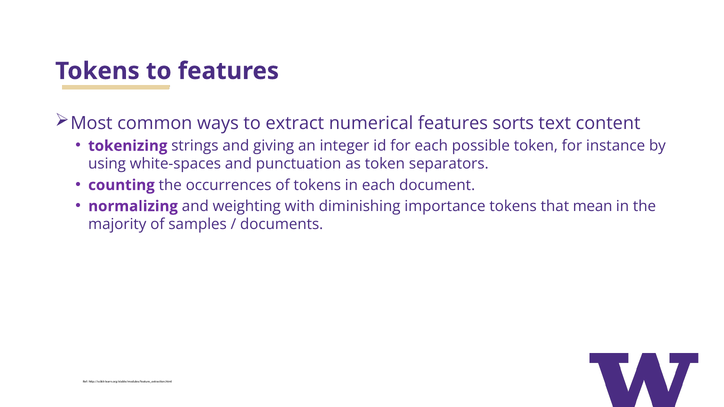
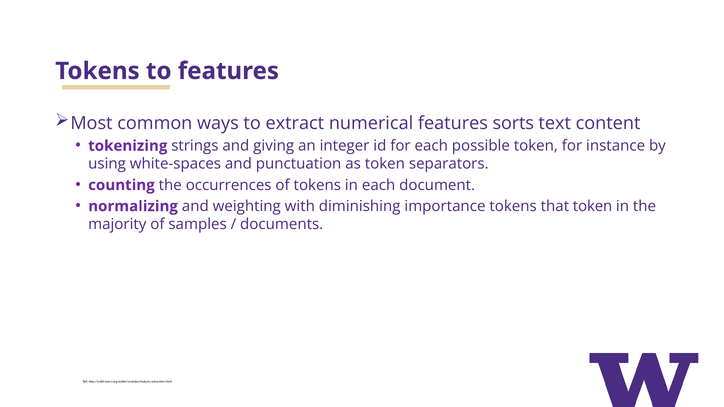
that mean: mean -> token
